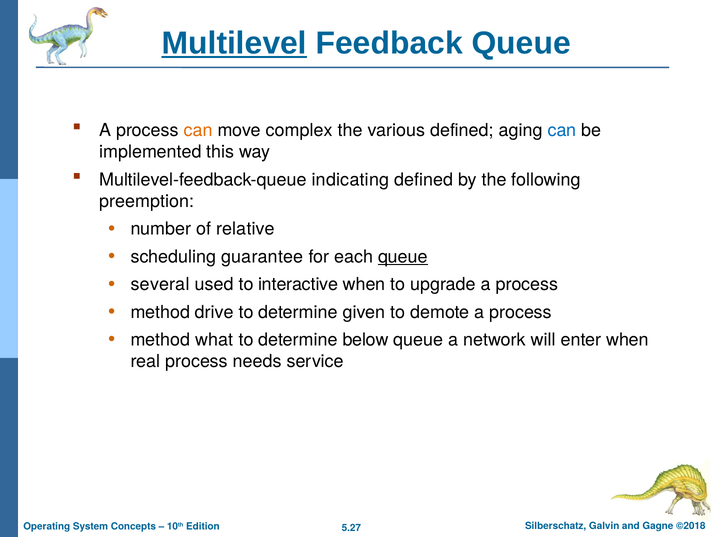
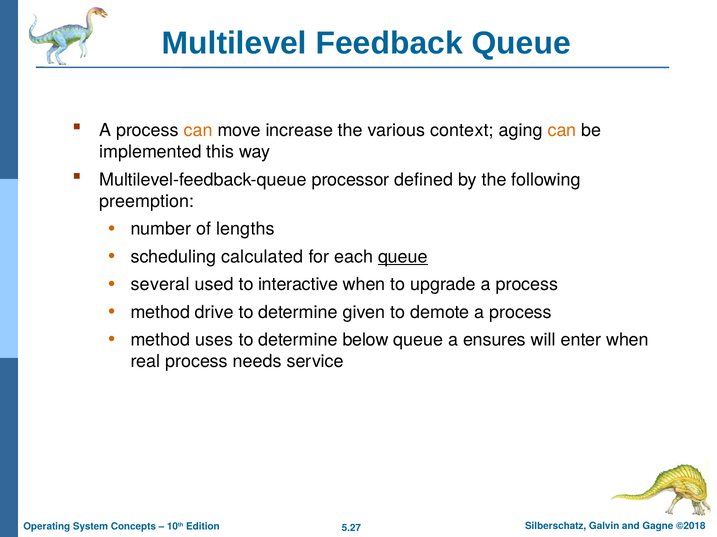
Multilevel underline: present -> none
complex: complex -> increase
various defined: defined -> context
can at (562, 131) colour: blue -> orange
indicating: indicating -> processor
relative: relative -> lengths
guarantee: guarantee -> calculated
what: what -> uses
network: network -> ensures
